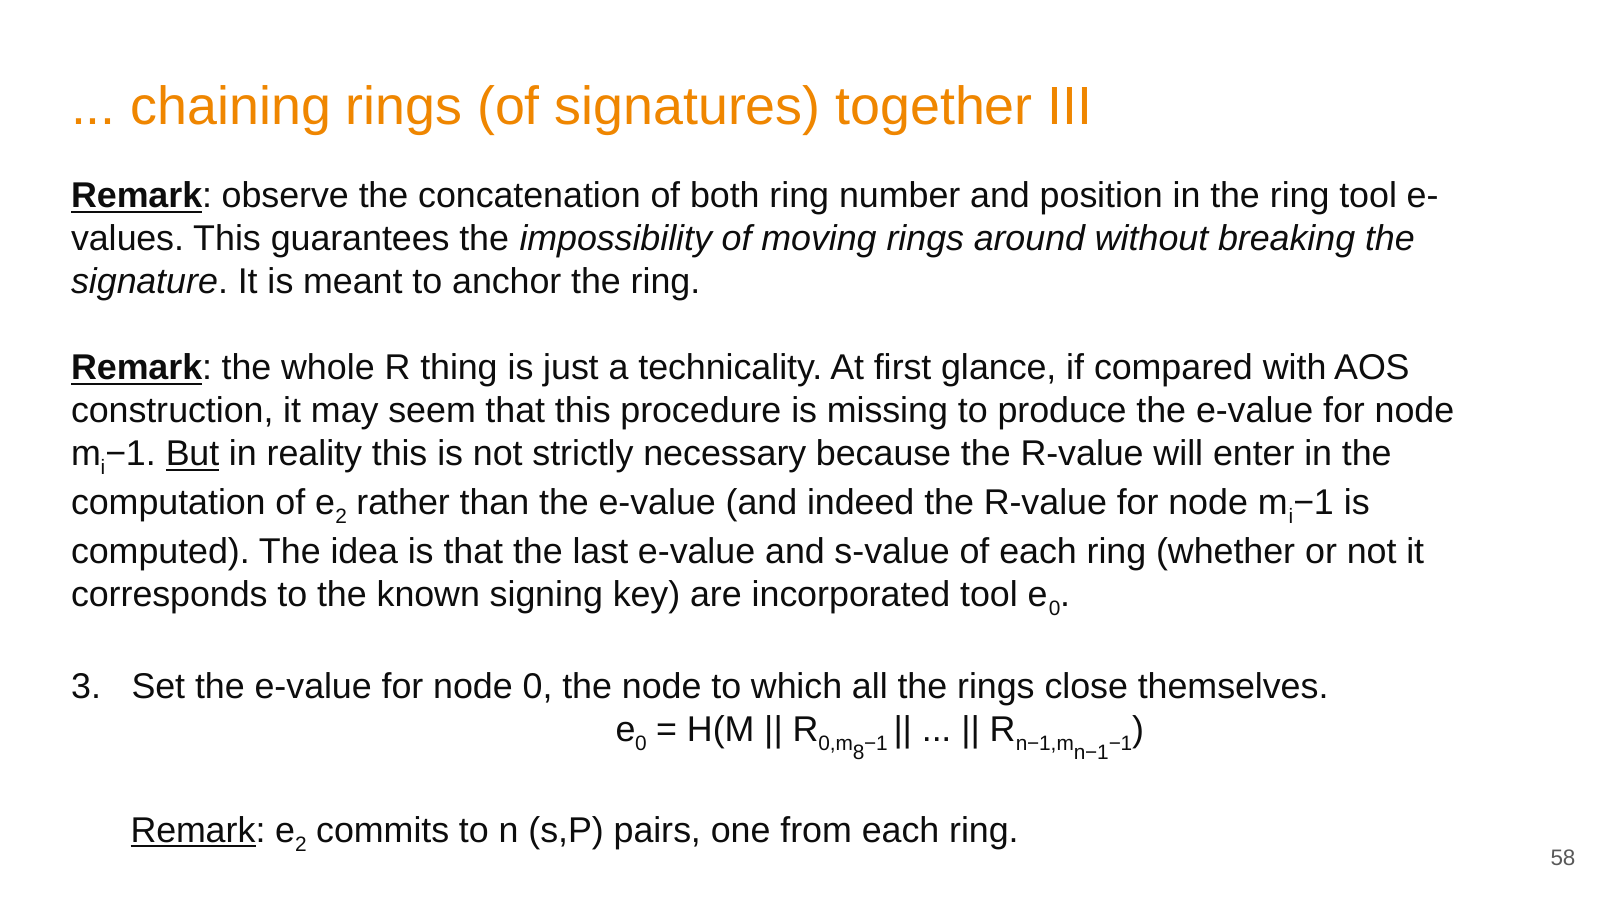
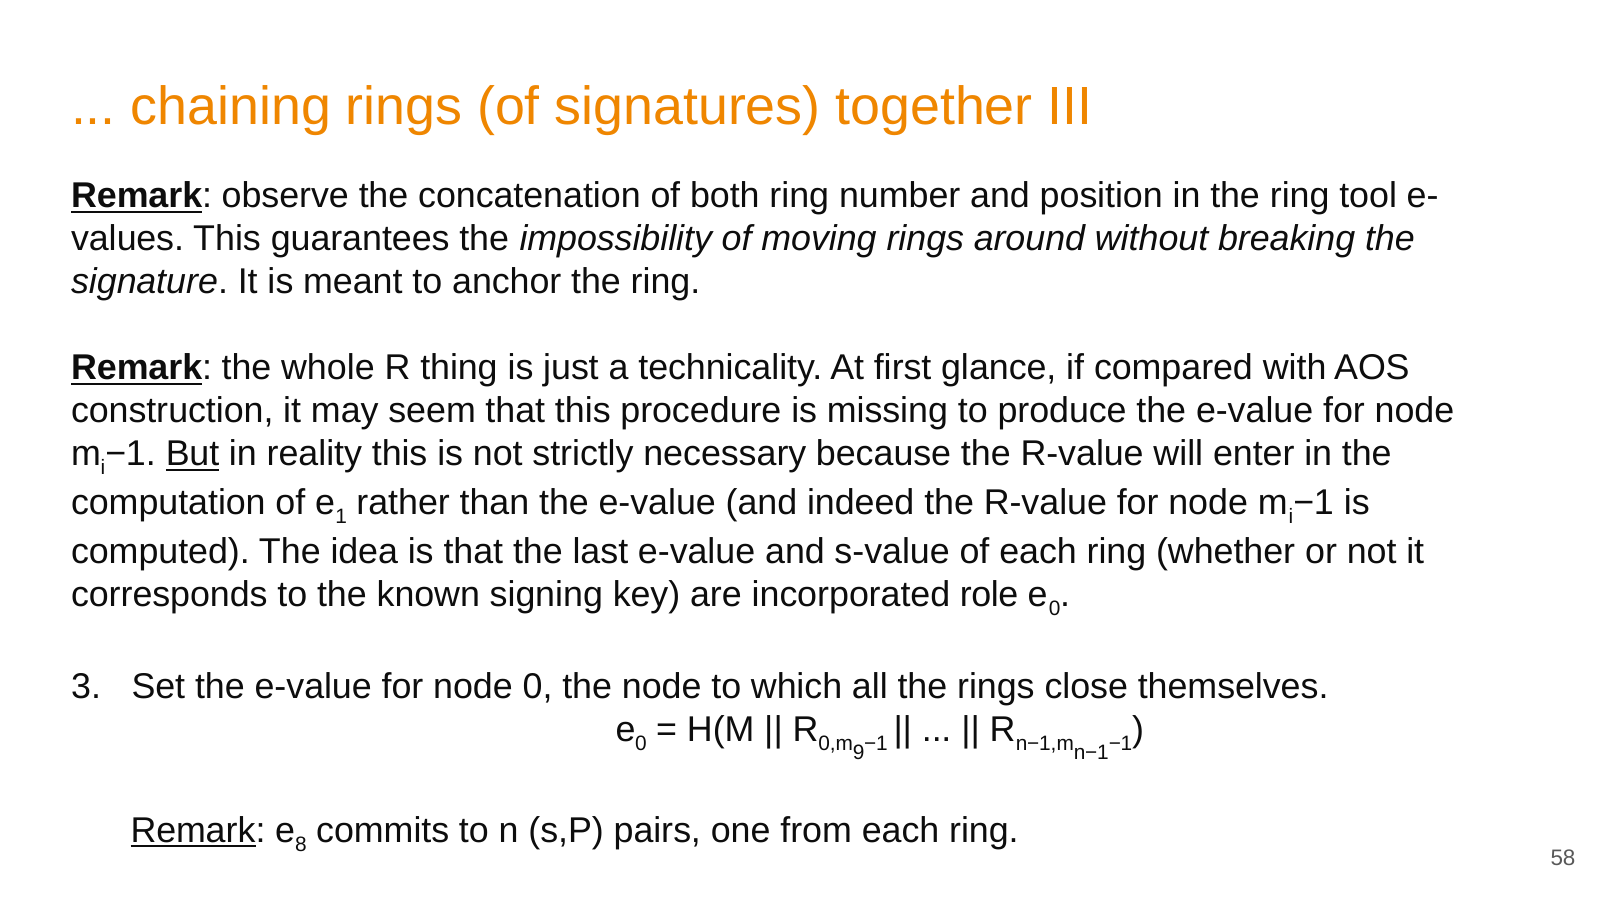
2 at (341, 517): 2 -> 1
incorporated tool: tool -> role
8: 8 -> 9
2 at (301, 845): 2 -> 8
